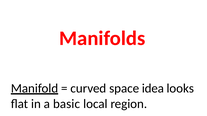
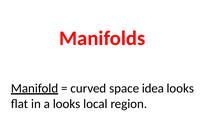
a basic: basic -> looks
